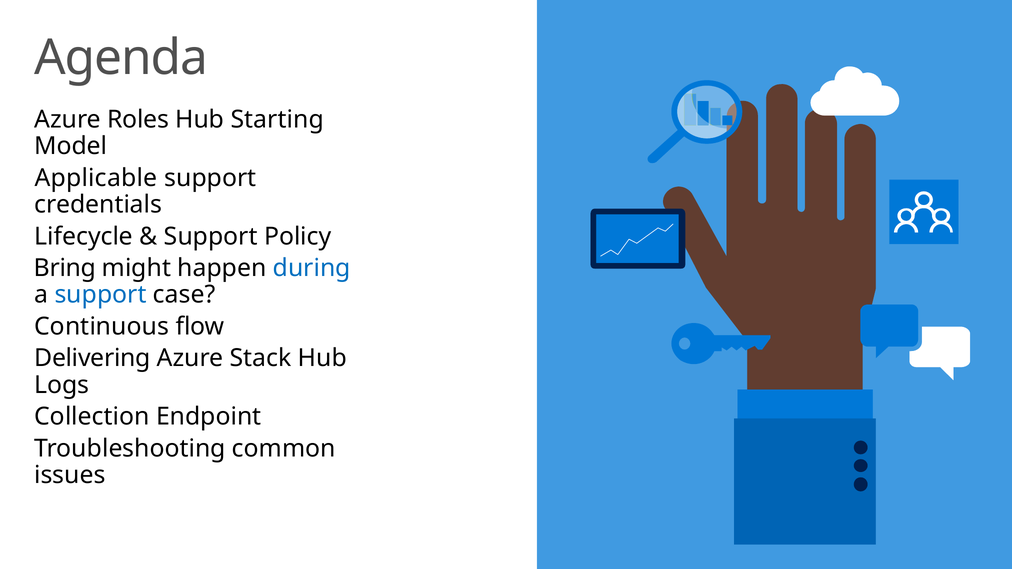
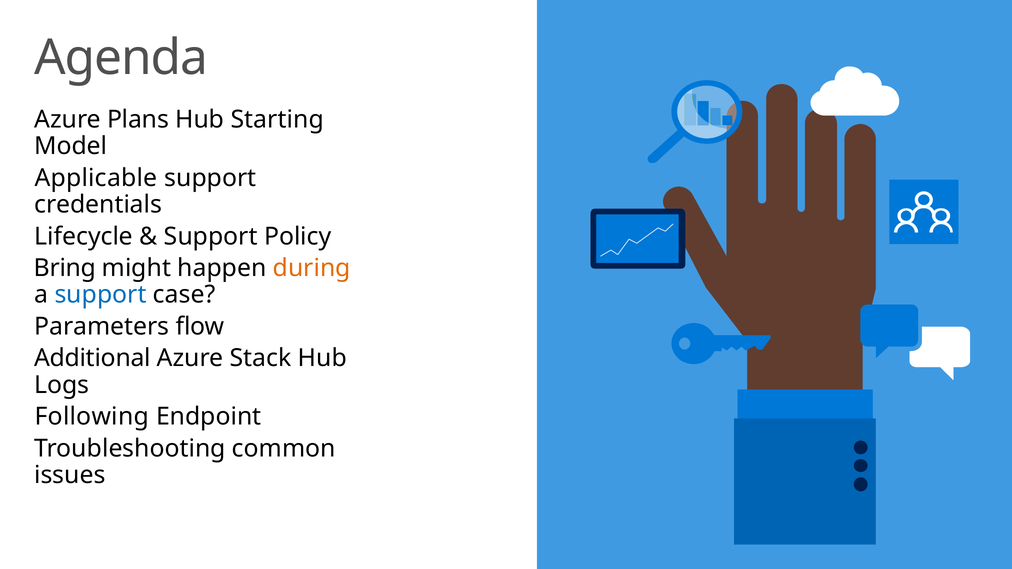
Roles: Roles -> Plans
during colour: blue -> orange
Continuous: Continuous -> Parameters
Delivering: Delivering -> Additional
Collection: Collection -> Following
